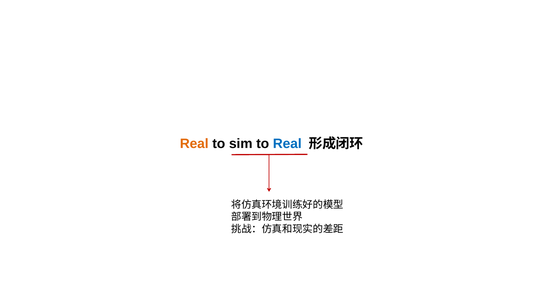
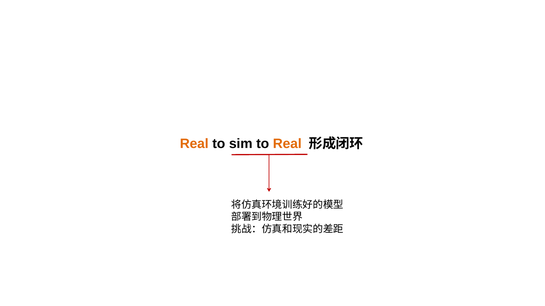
Real at (287, 144) colour: blue -> orange
